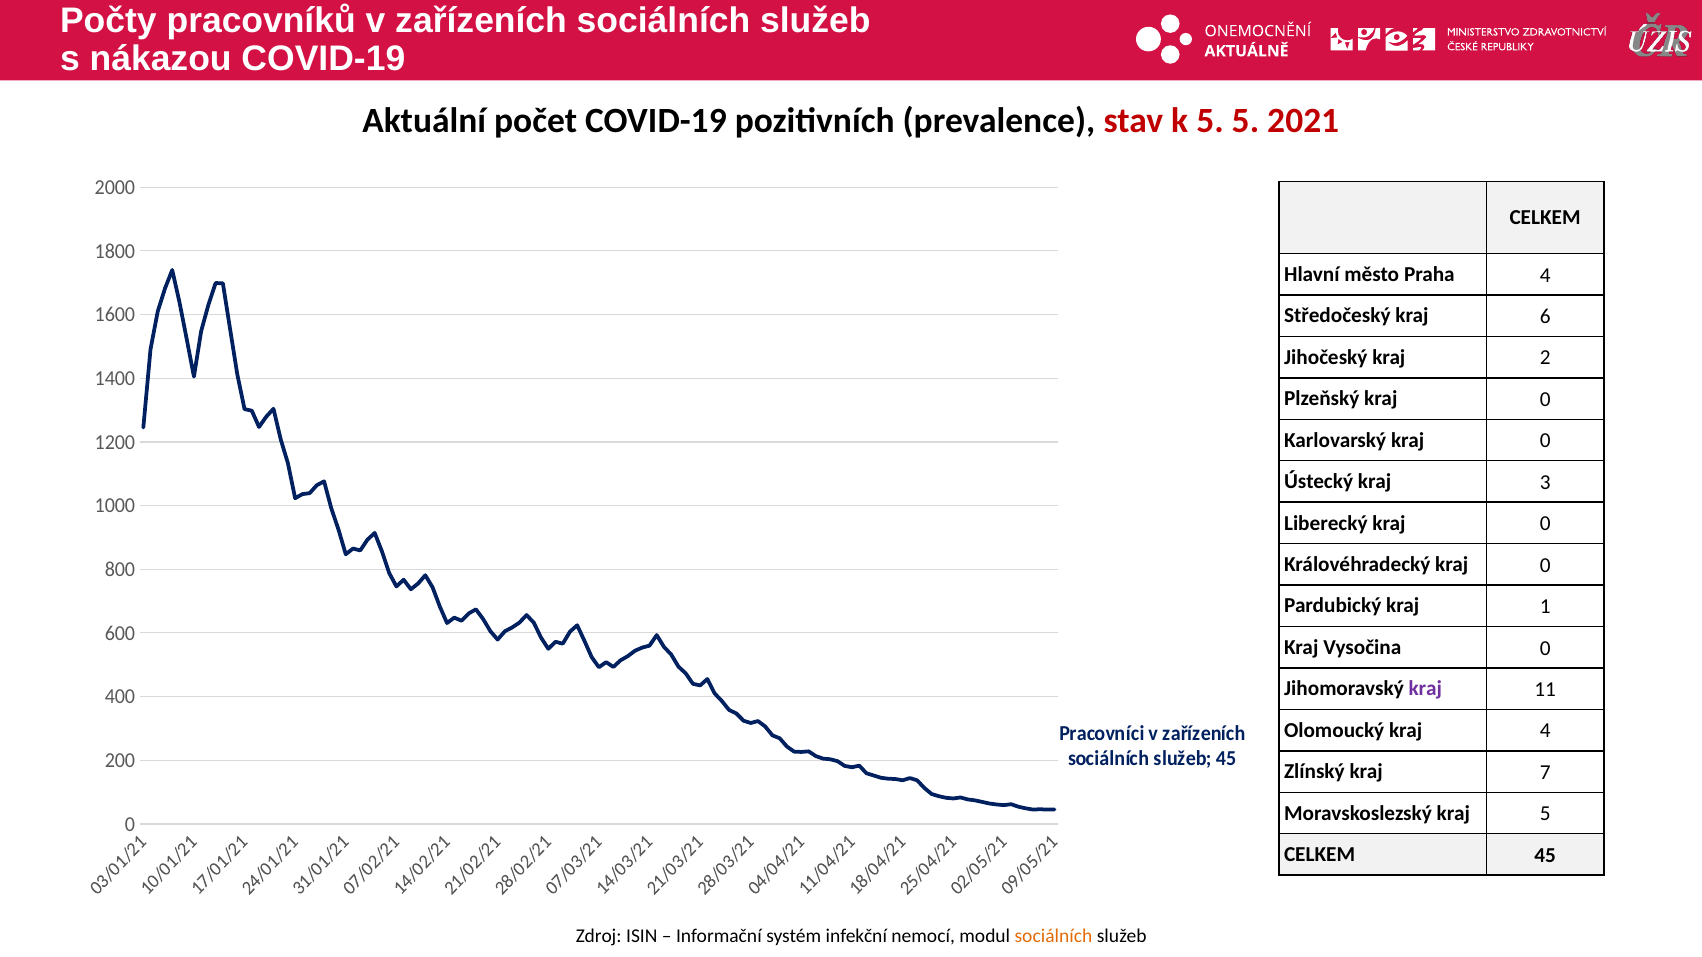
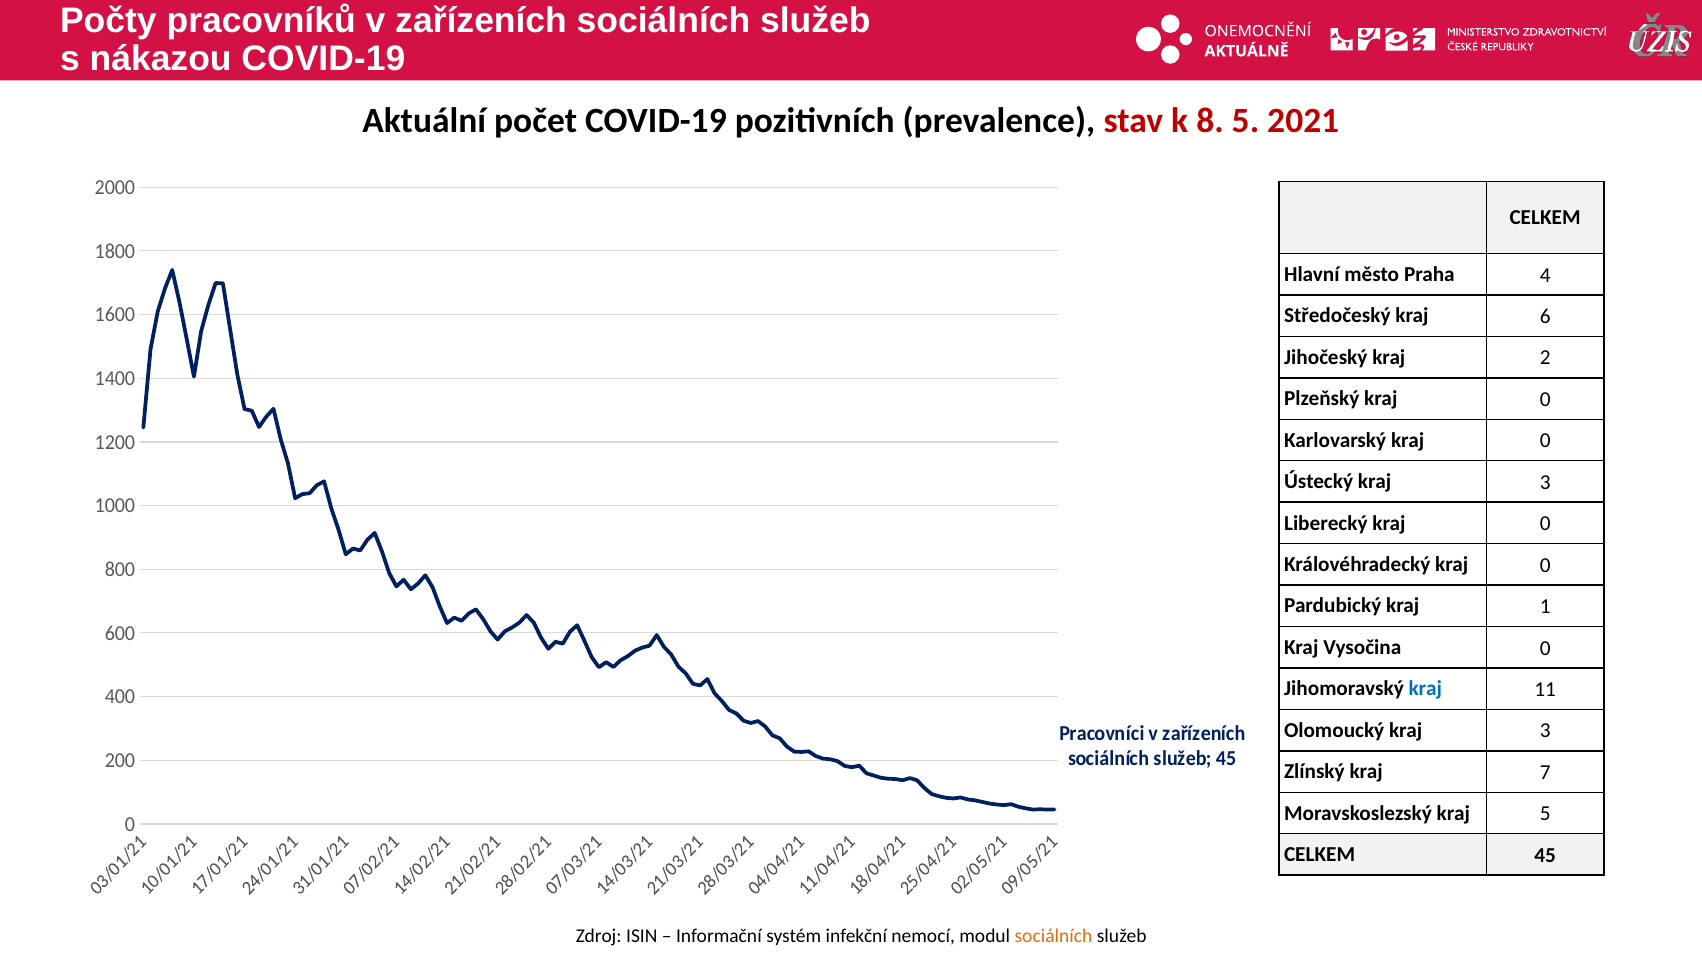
k 5: 5 -> 8
kraj at (1425, 689) colour: purple -> blue
Olomoucký kraj 4: 4 -> 3
